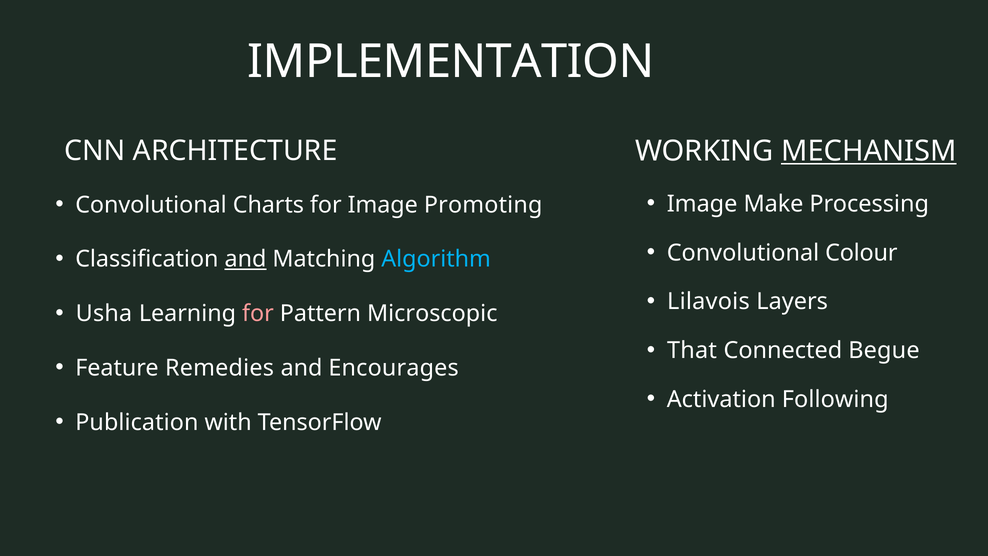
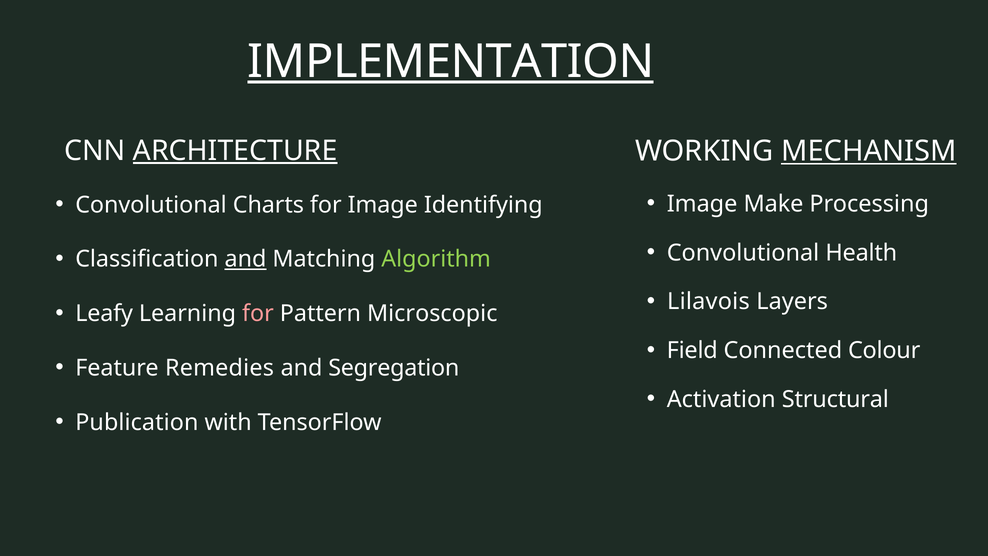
IMPLEMENTATION underline: none -> present
ARCHITECTURE underline: none -> present
Promoting: Promoting -> Identifying
Colour: Colour -> Health
Algorithm colour: light blue -> light green
Usha: Usha -> Leafy
That: That -> Field
Begue: Begue -> Colour
Encourages: Encourages -> Segregation
Following: Following -> Structural
